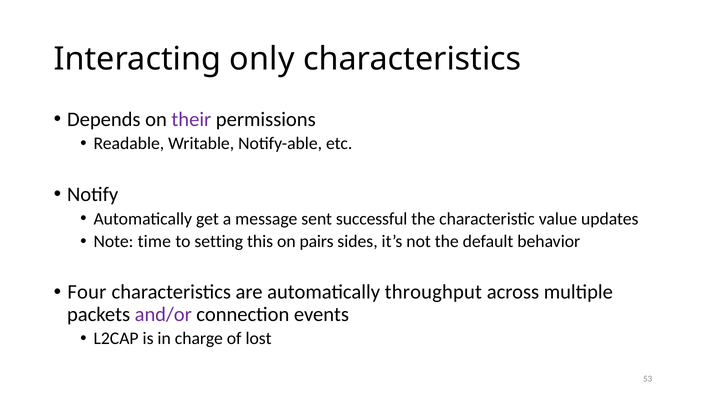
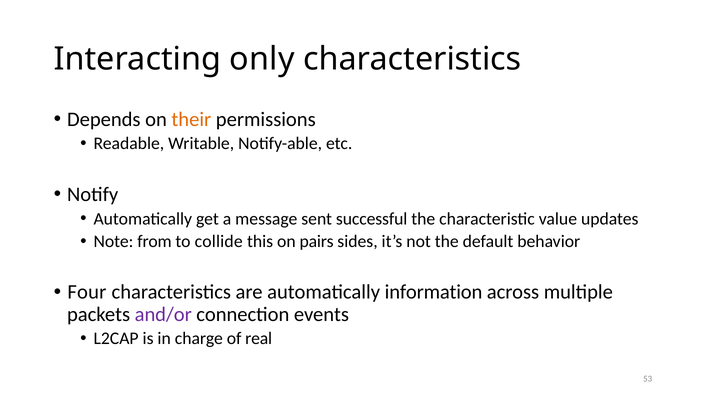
their colour: purple -> orange
time: time -> from
setting: setting -> collide
throughput: throughput -> information
lost: lost -> real
